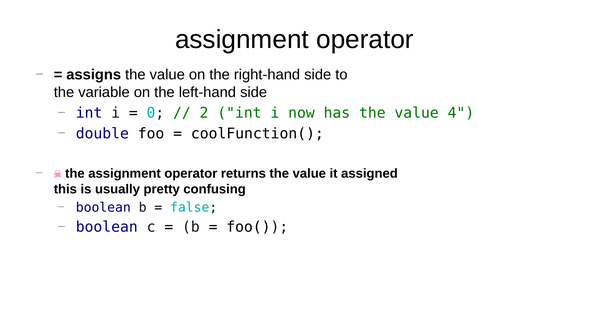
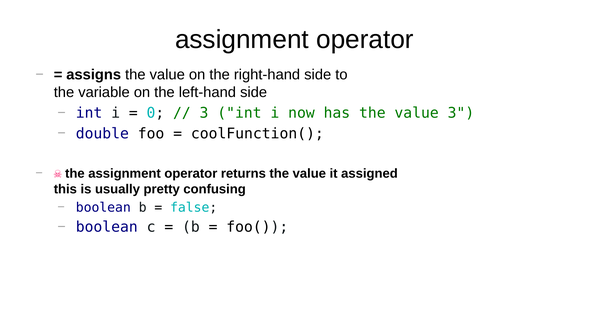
2 at (204, 113): 2 -> 3
value 4: 4 -> 3
